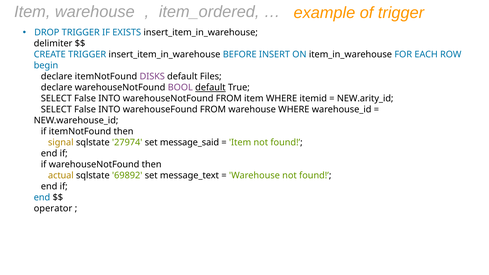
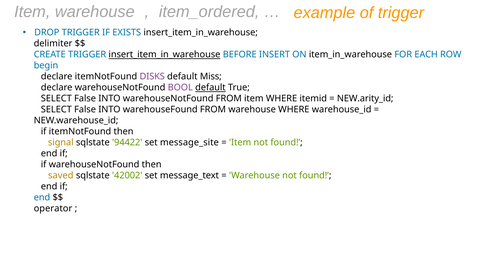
insert_item_in_warehouse at (164, 55) underline: none -> present
Files: Files -> Miss
27974: 27974 -> 94422
message_said: message_said -> message_site
actual: actual -> saved
69892: 69892 -> 42002
